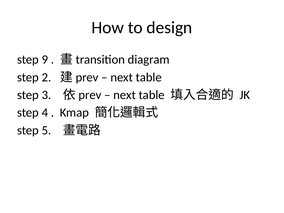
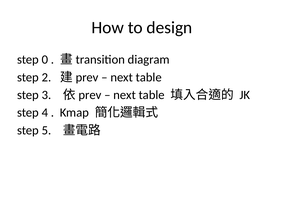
9: 9 -> 0
